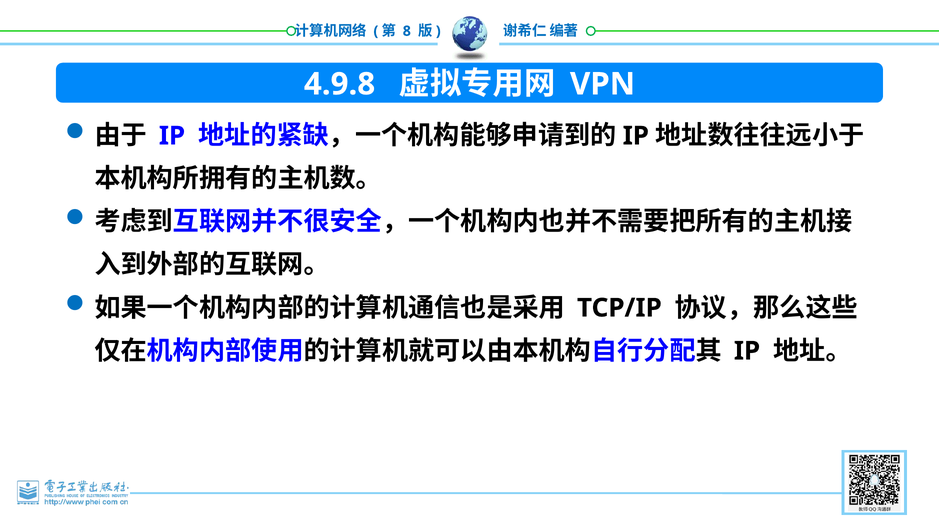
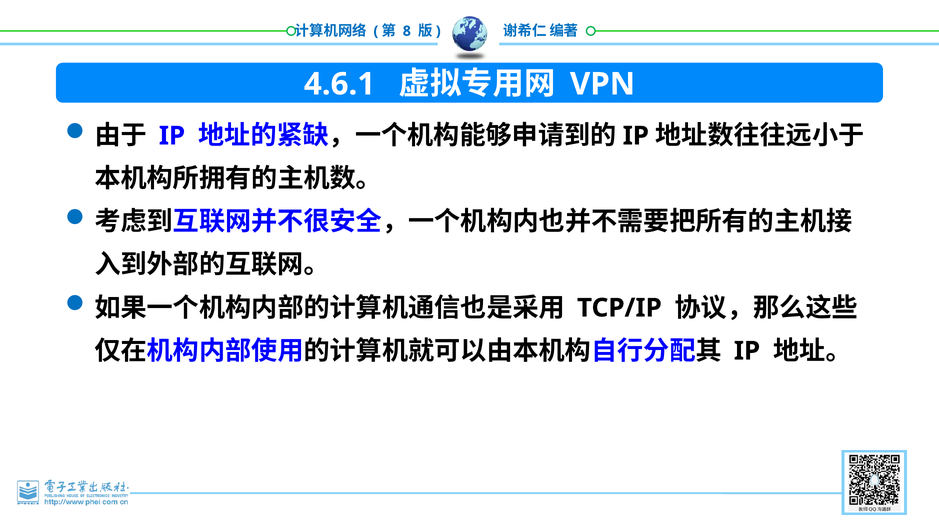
4.9.8: 4.9.8 -> 4.6.1
